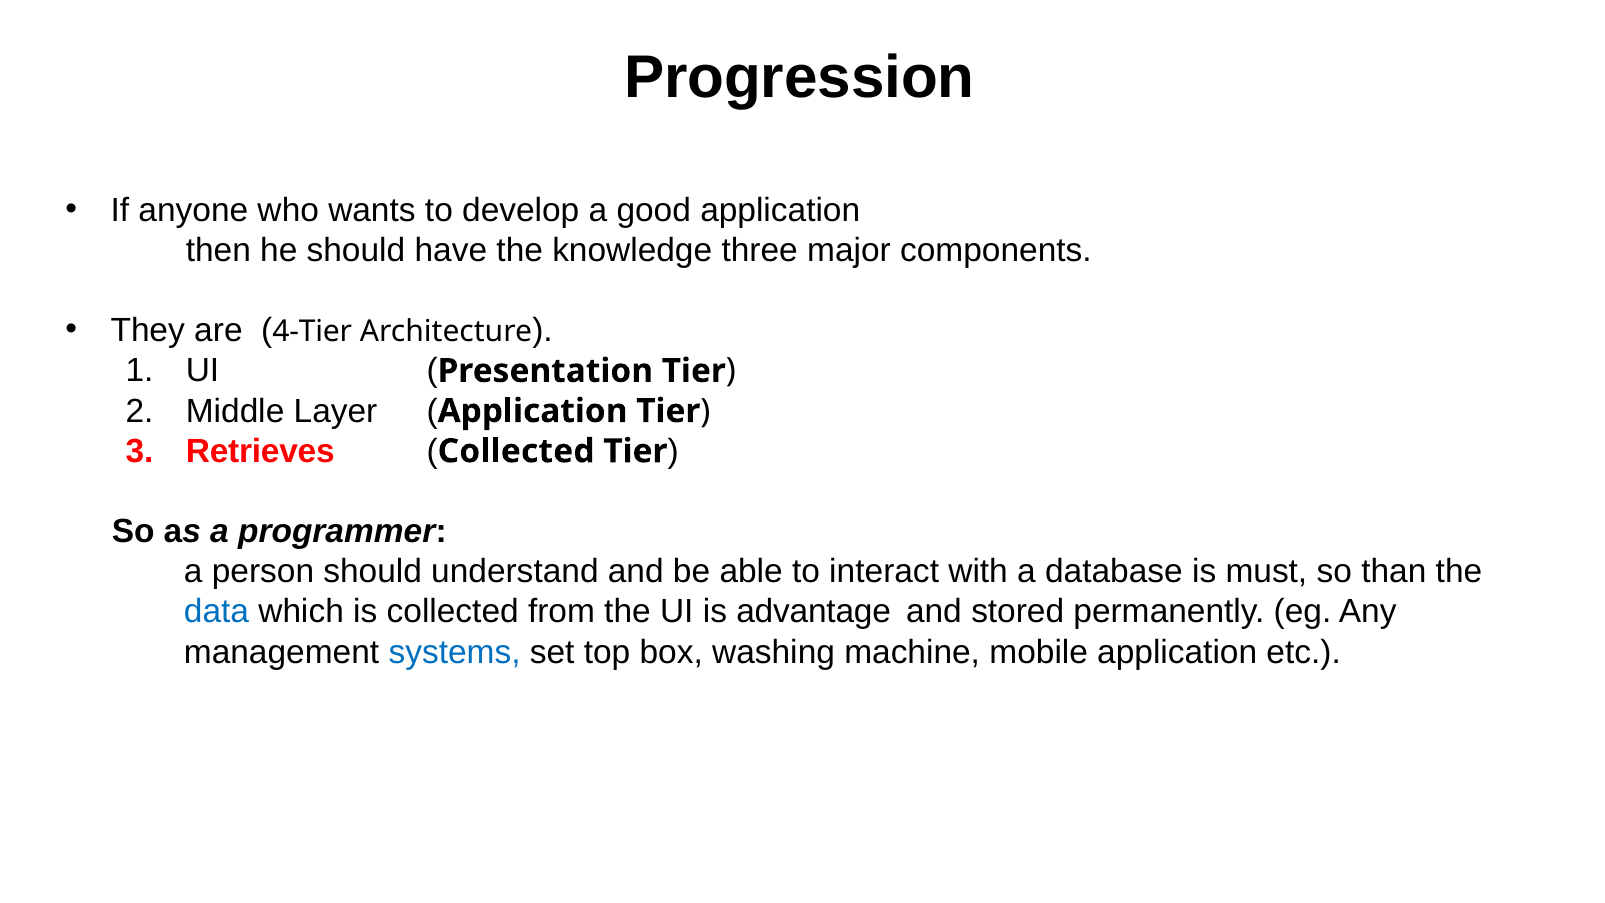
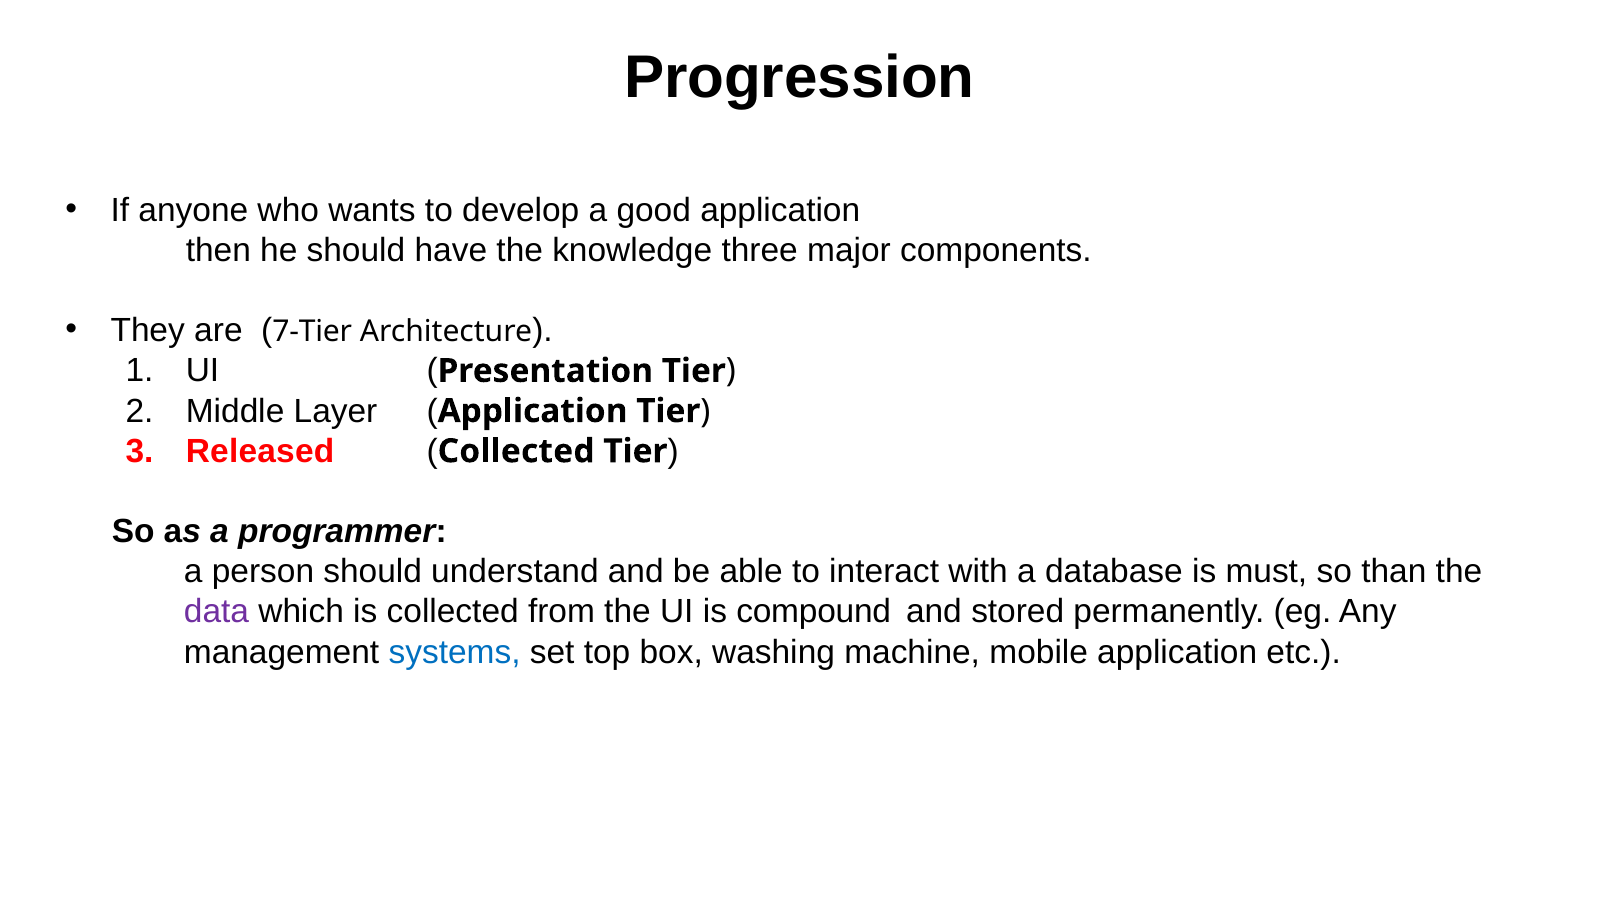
4-Tier: 4-Tier -> 7-Tier
Retrieves: Retrieves -> Released
data colour: blue -> purple
advantage: advantage -> compound
